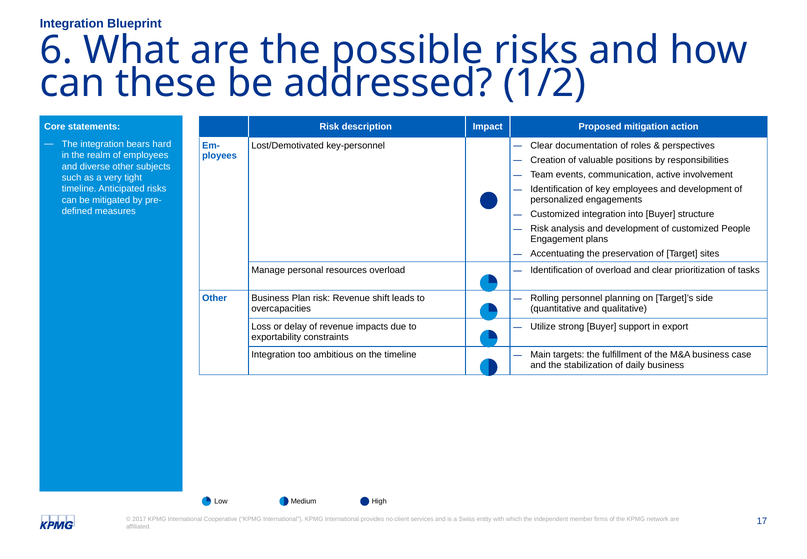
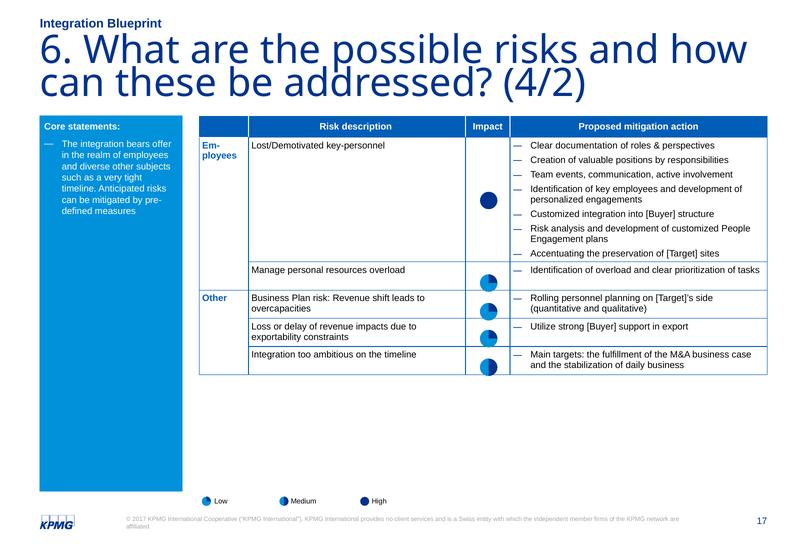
1/2: 1/2 -> 4/2
hard: hard -> offer
